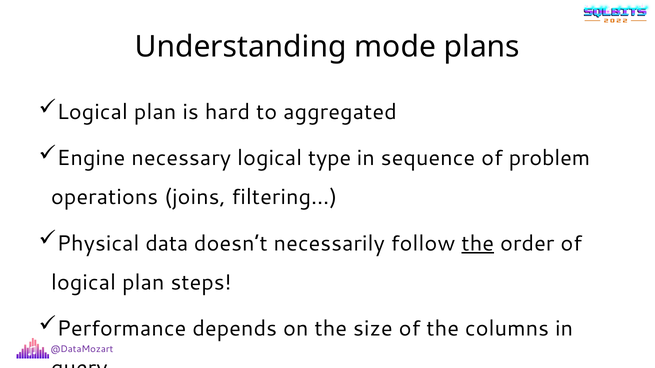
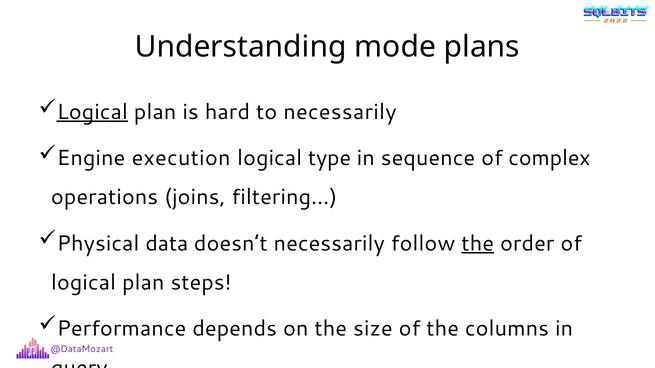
Logical at (92, 112) underline: none -> present
to aggregated: aggregated -> necessarily
necessary: necessary -> execution
problem: problem -> complex
